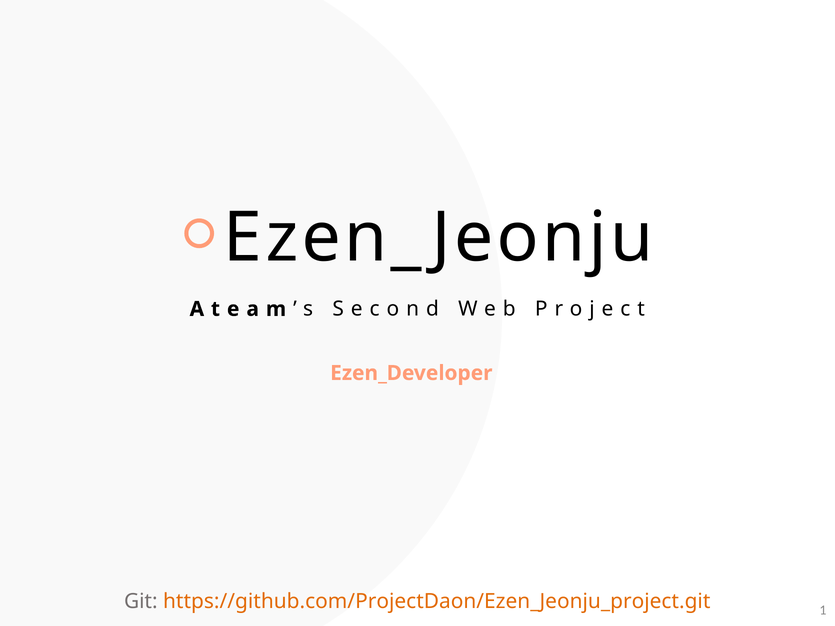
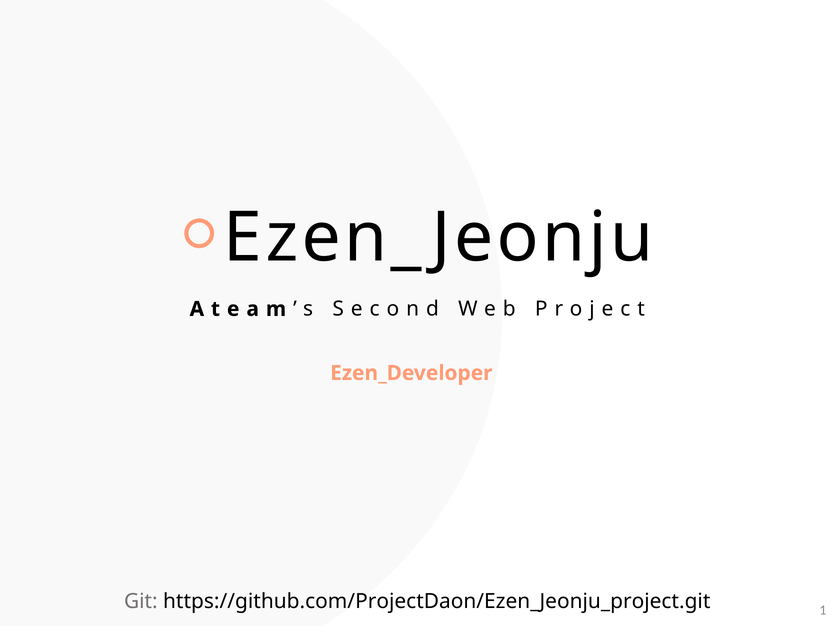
https://github.com/ProjectDaon/Ezen_Jeonju_project.git colour: orange -> black
